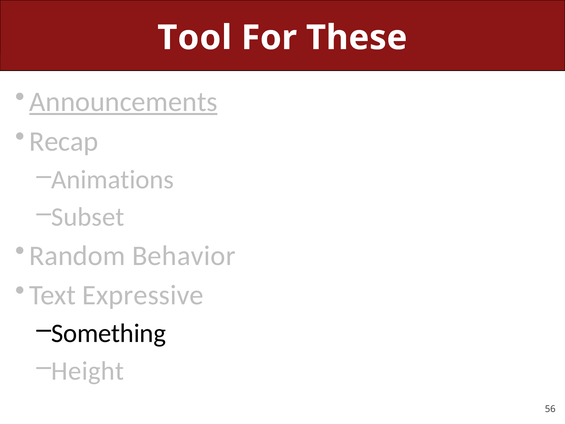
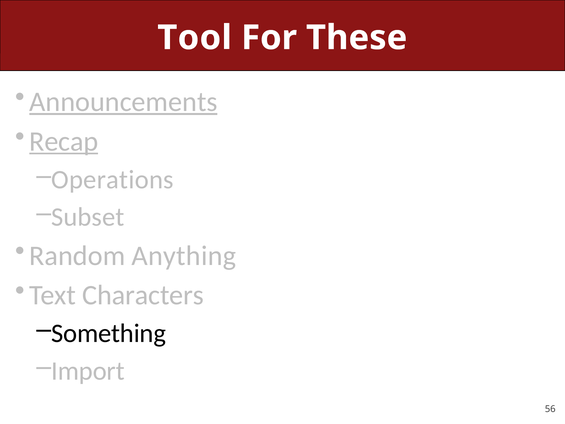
Recap underline: none -> present
Animations: Animations -> Operations
Behavior: Behavior -> Anything
Expressive: Expressive -> Characters
Height: Height -> Import
